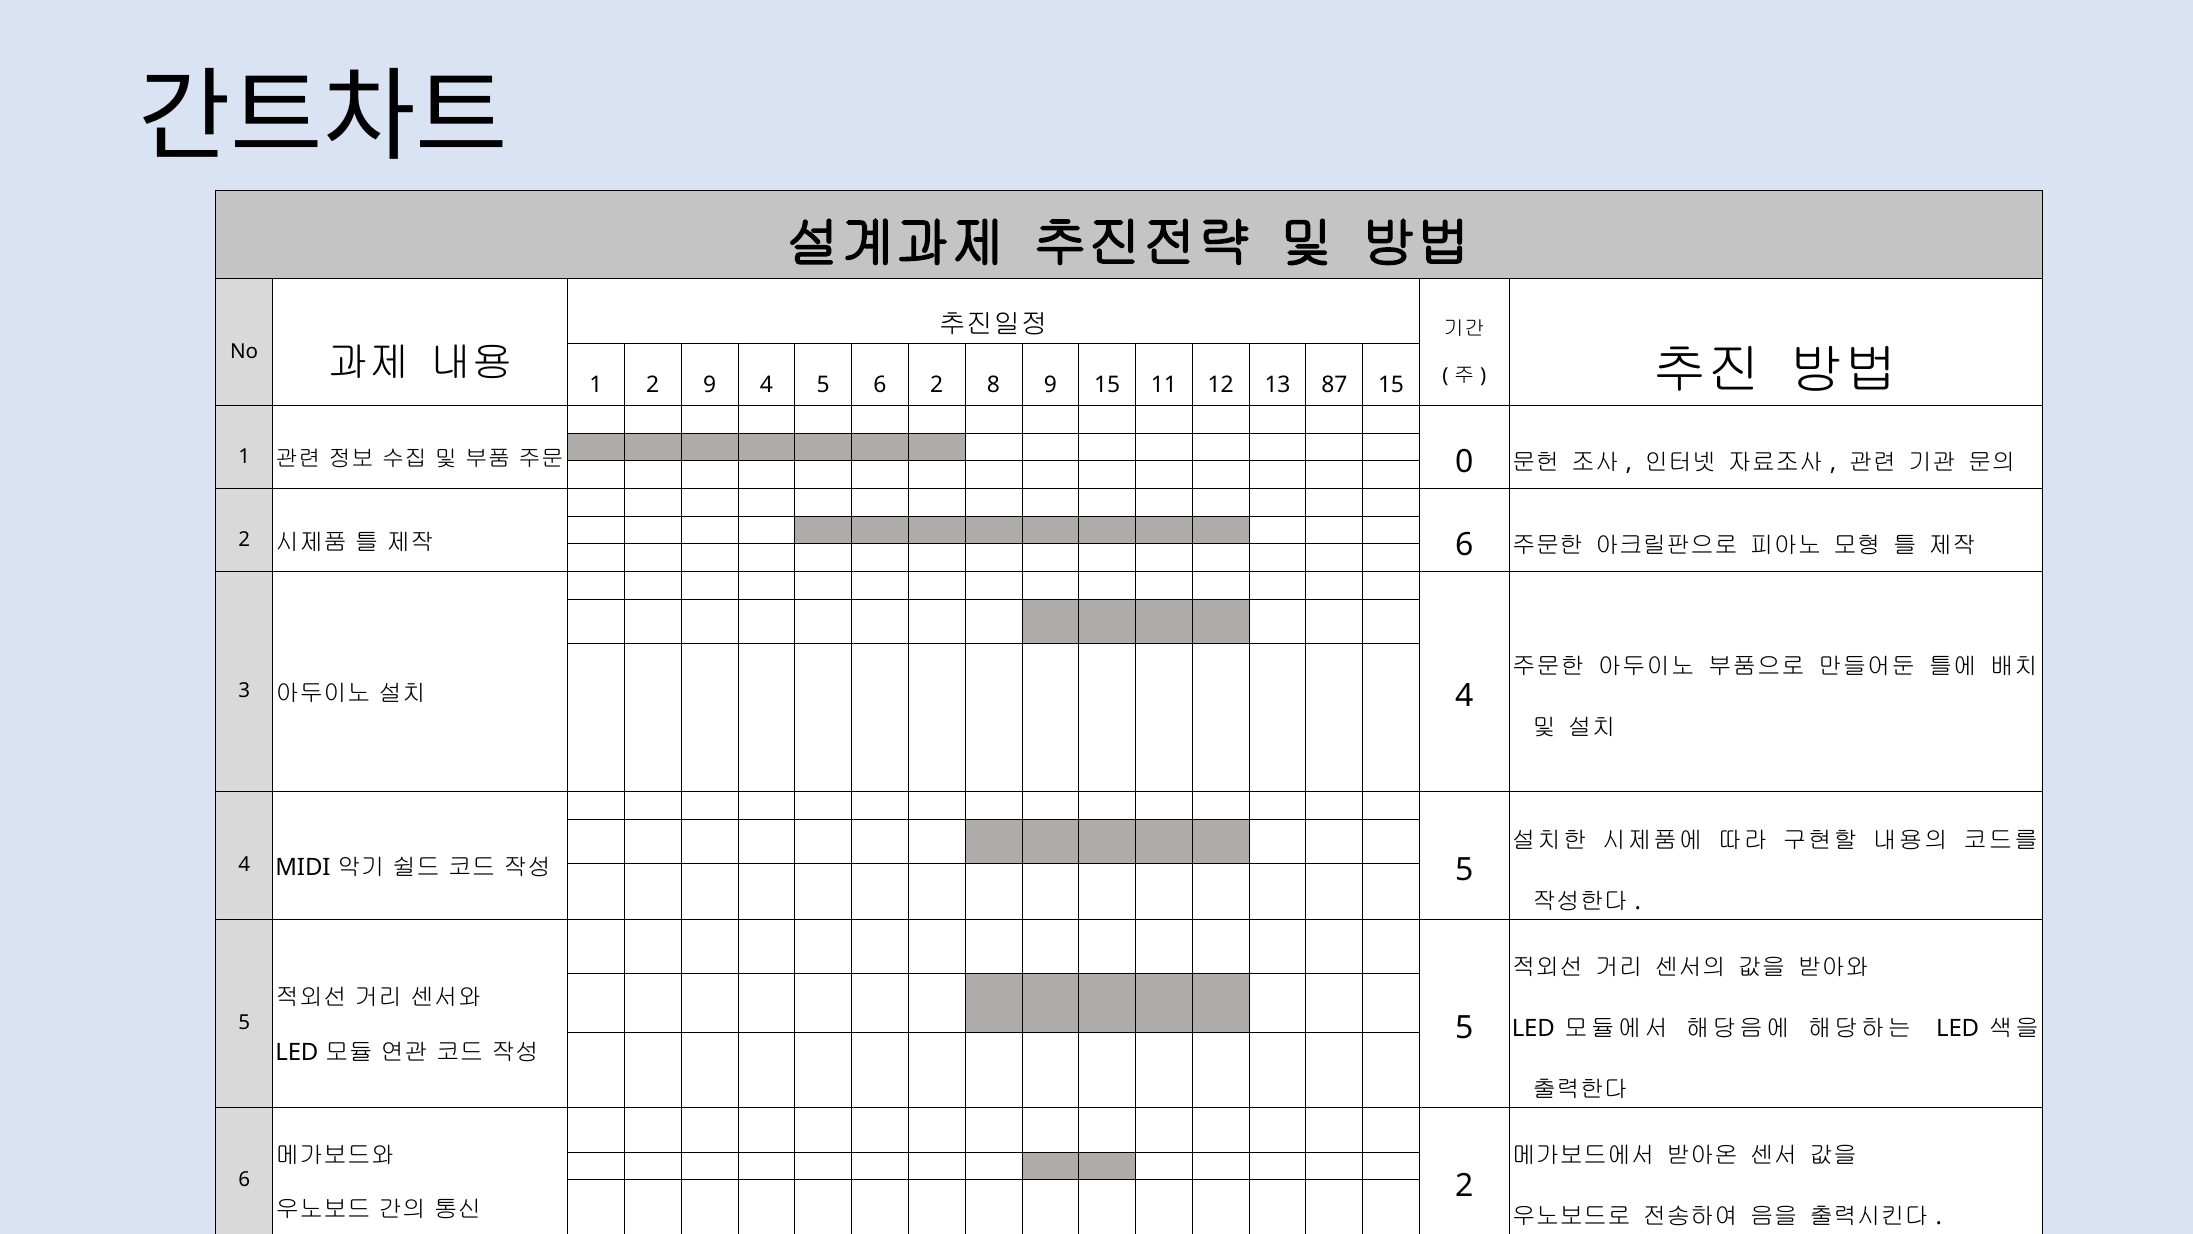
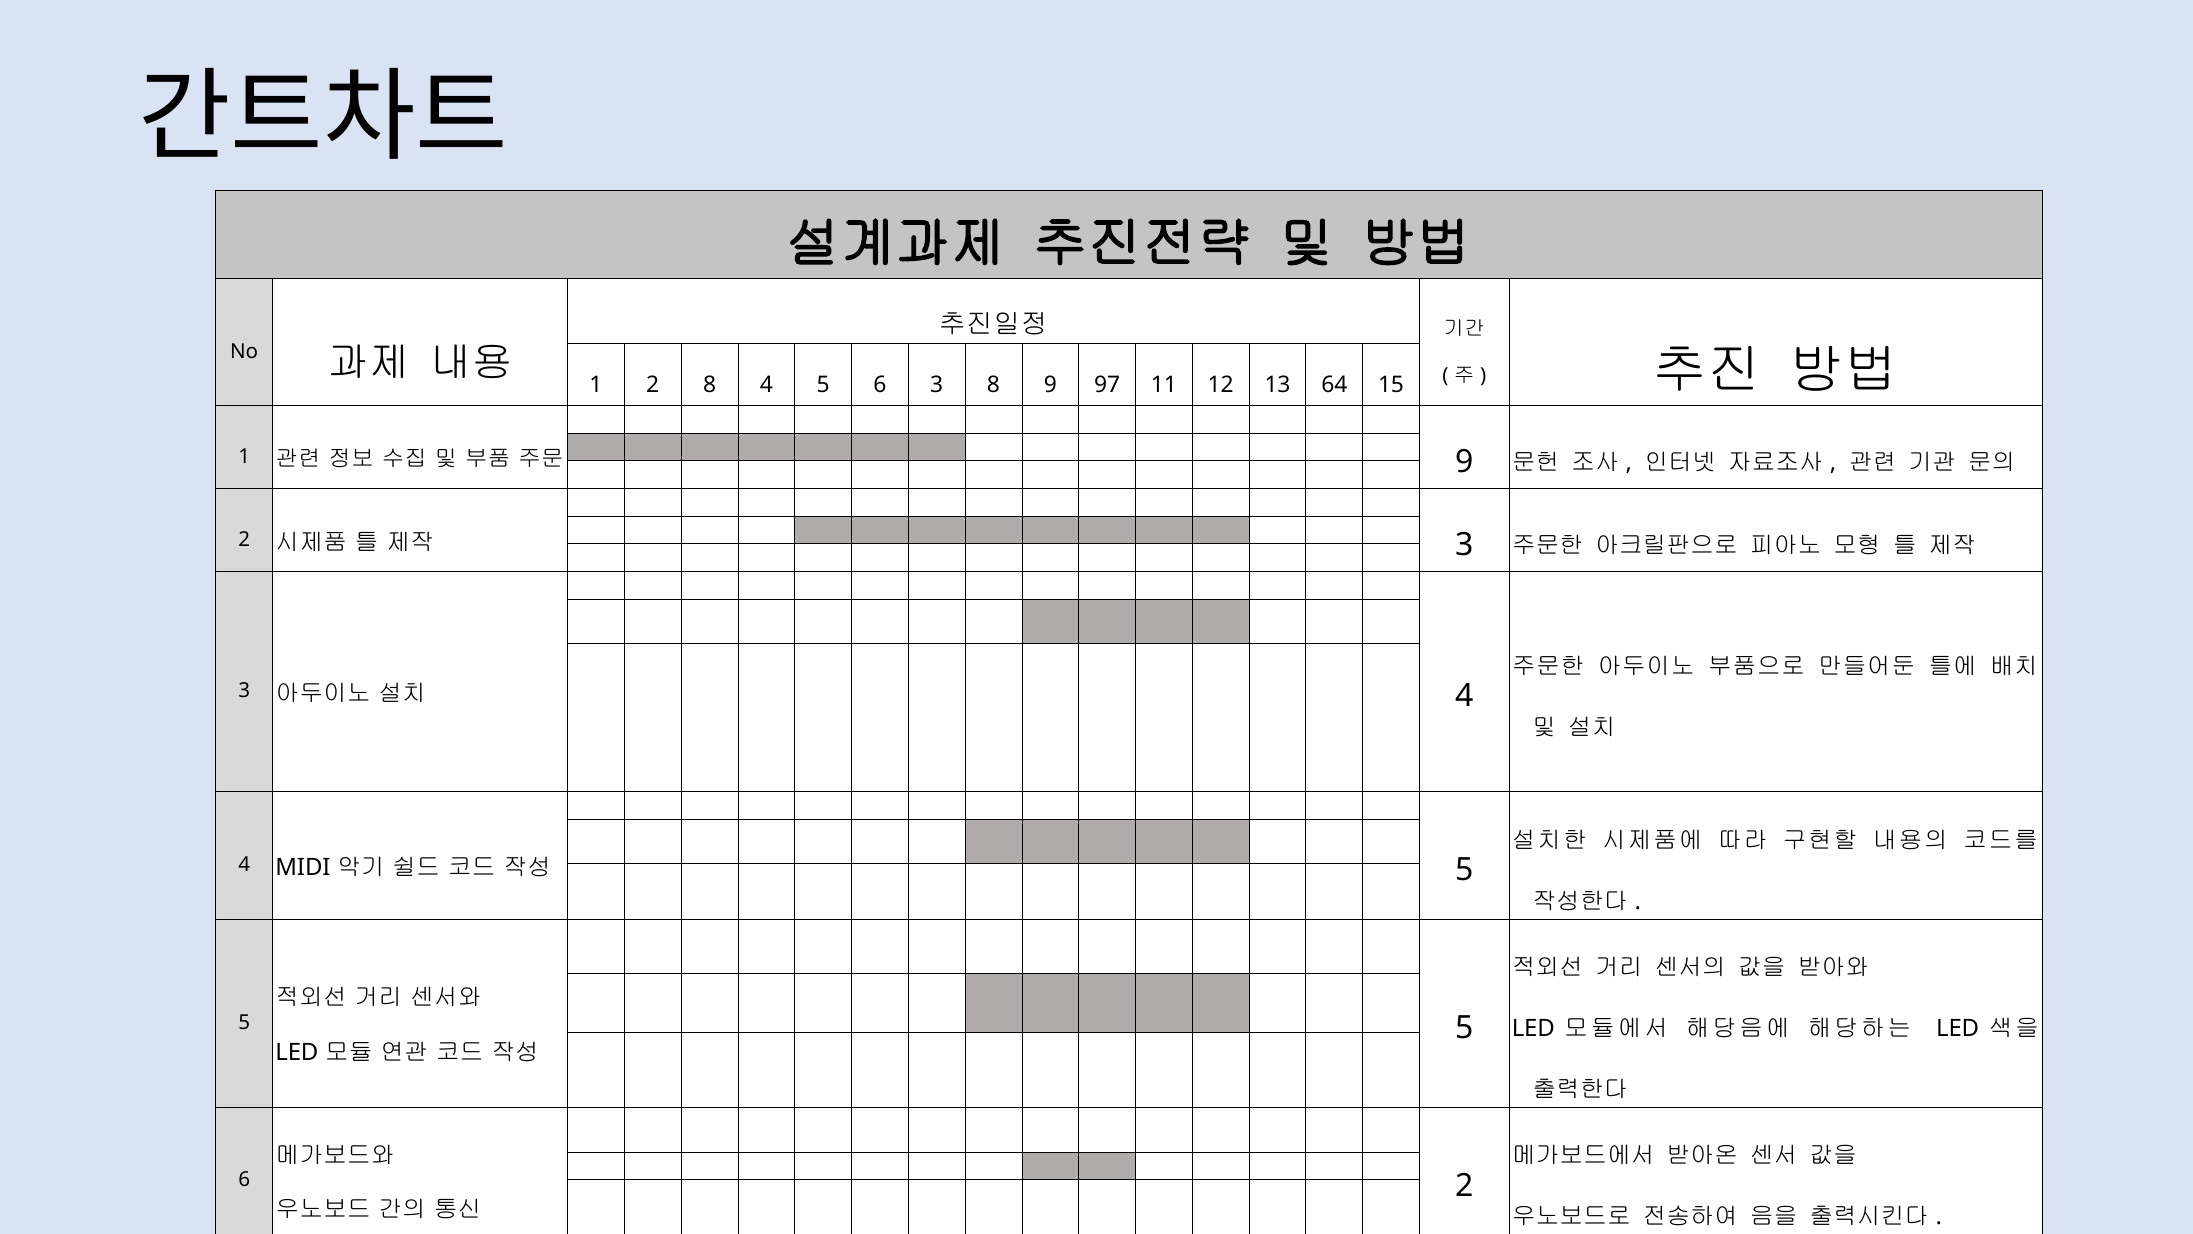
2 9: 9 -> 8
6 2: 2 -> 3
9 15: 15 -> 97
87: 87 -> 64
0 at (1464, 461): 0 -> 9
6 at (1464, 544): 6 -> 3
